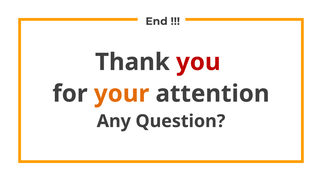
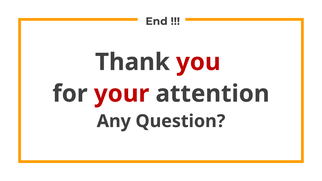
your colour: orange -> red
